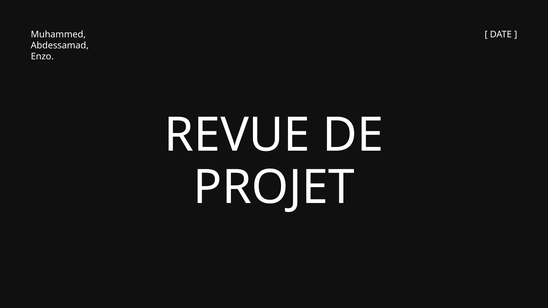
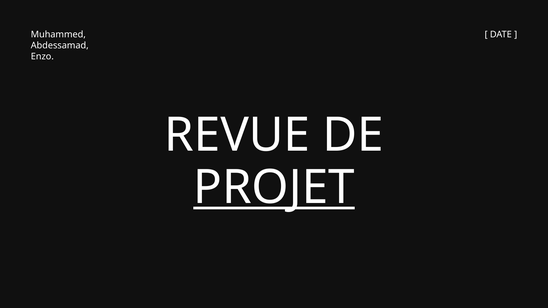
PROJET underline: none -> present
